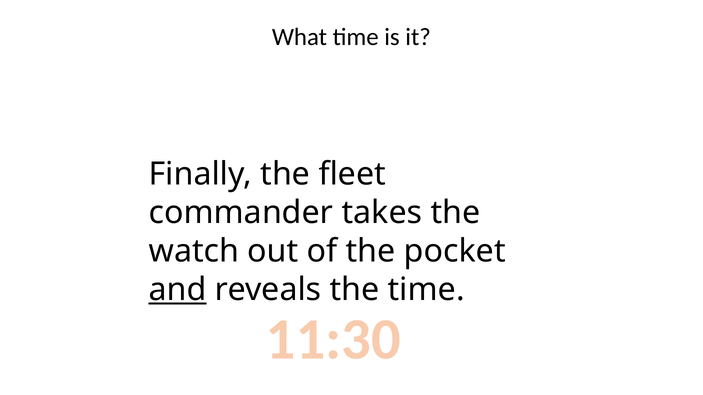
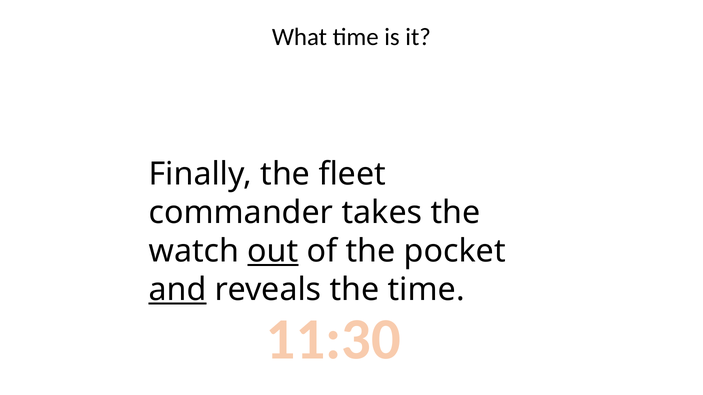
out underline: none -> present
